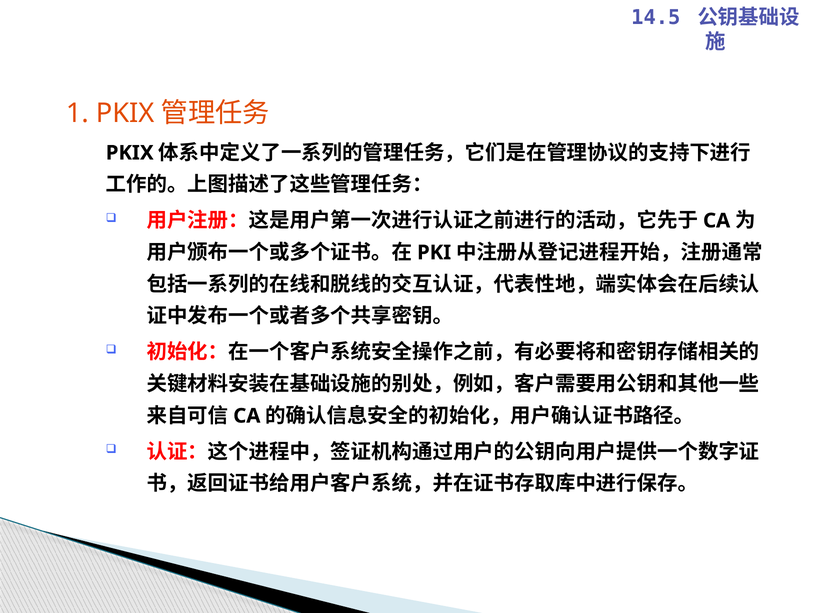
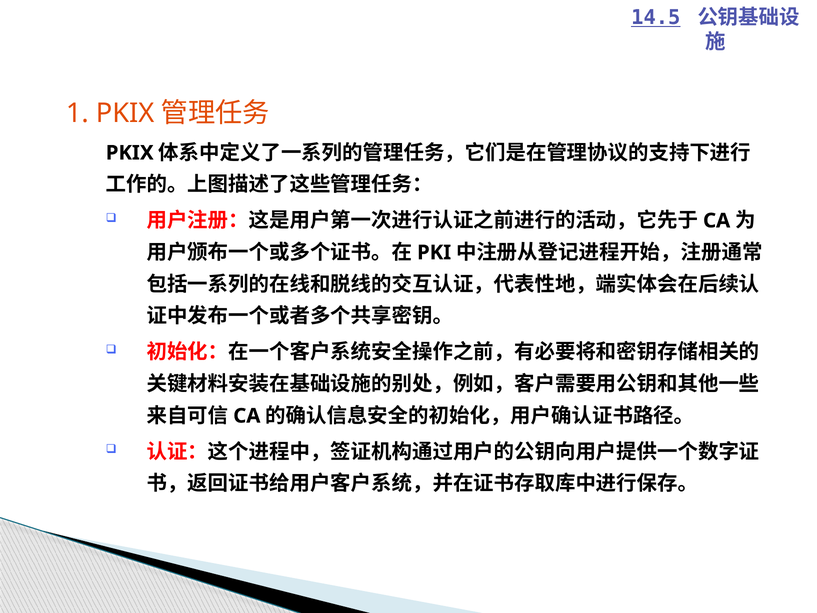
14.5 underline: none -> present
